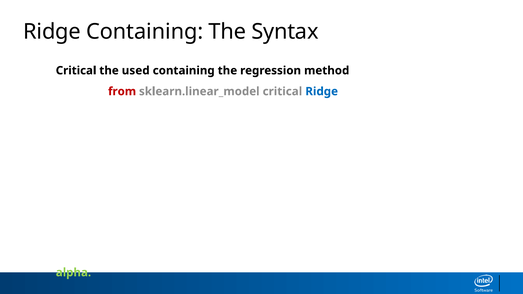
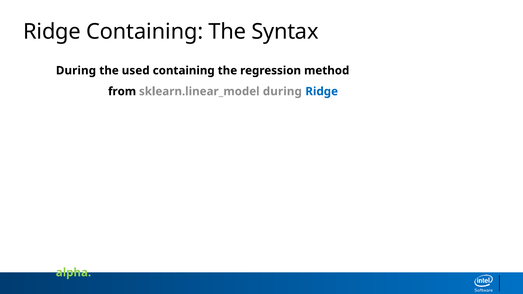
Critical at (76, 71): Critical -> During
from colour: red -> black
sklearn.linear_model critical: critical -> during
